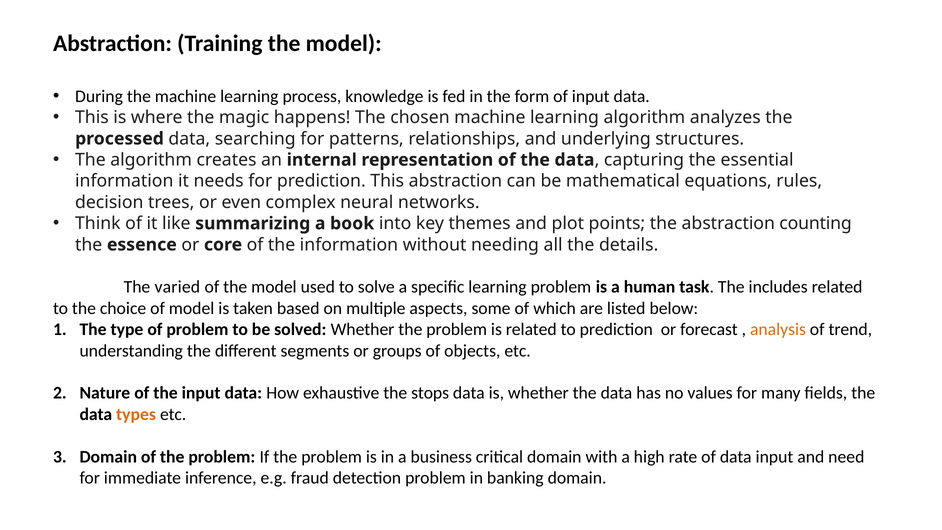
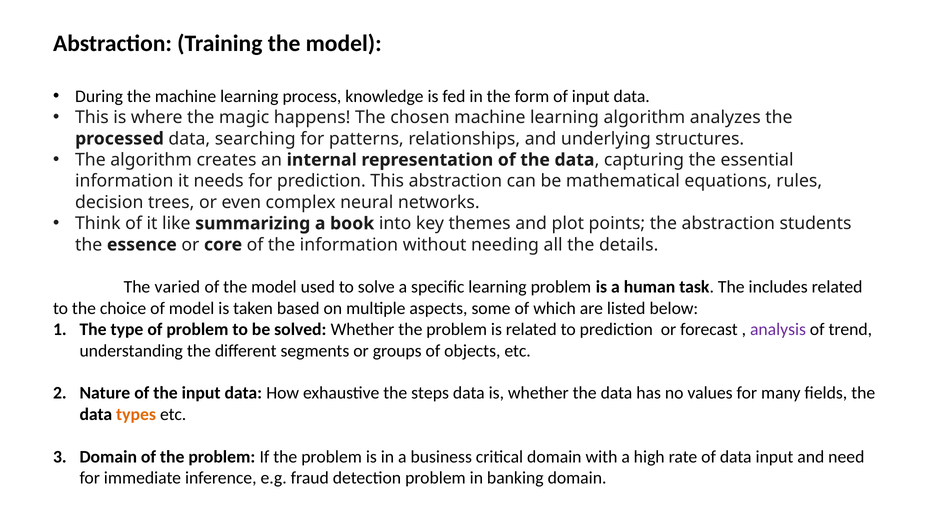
counting: counting -> students
analysis colour: orange -> purple
stops: stops -> steps
